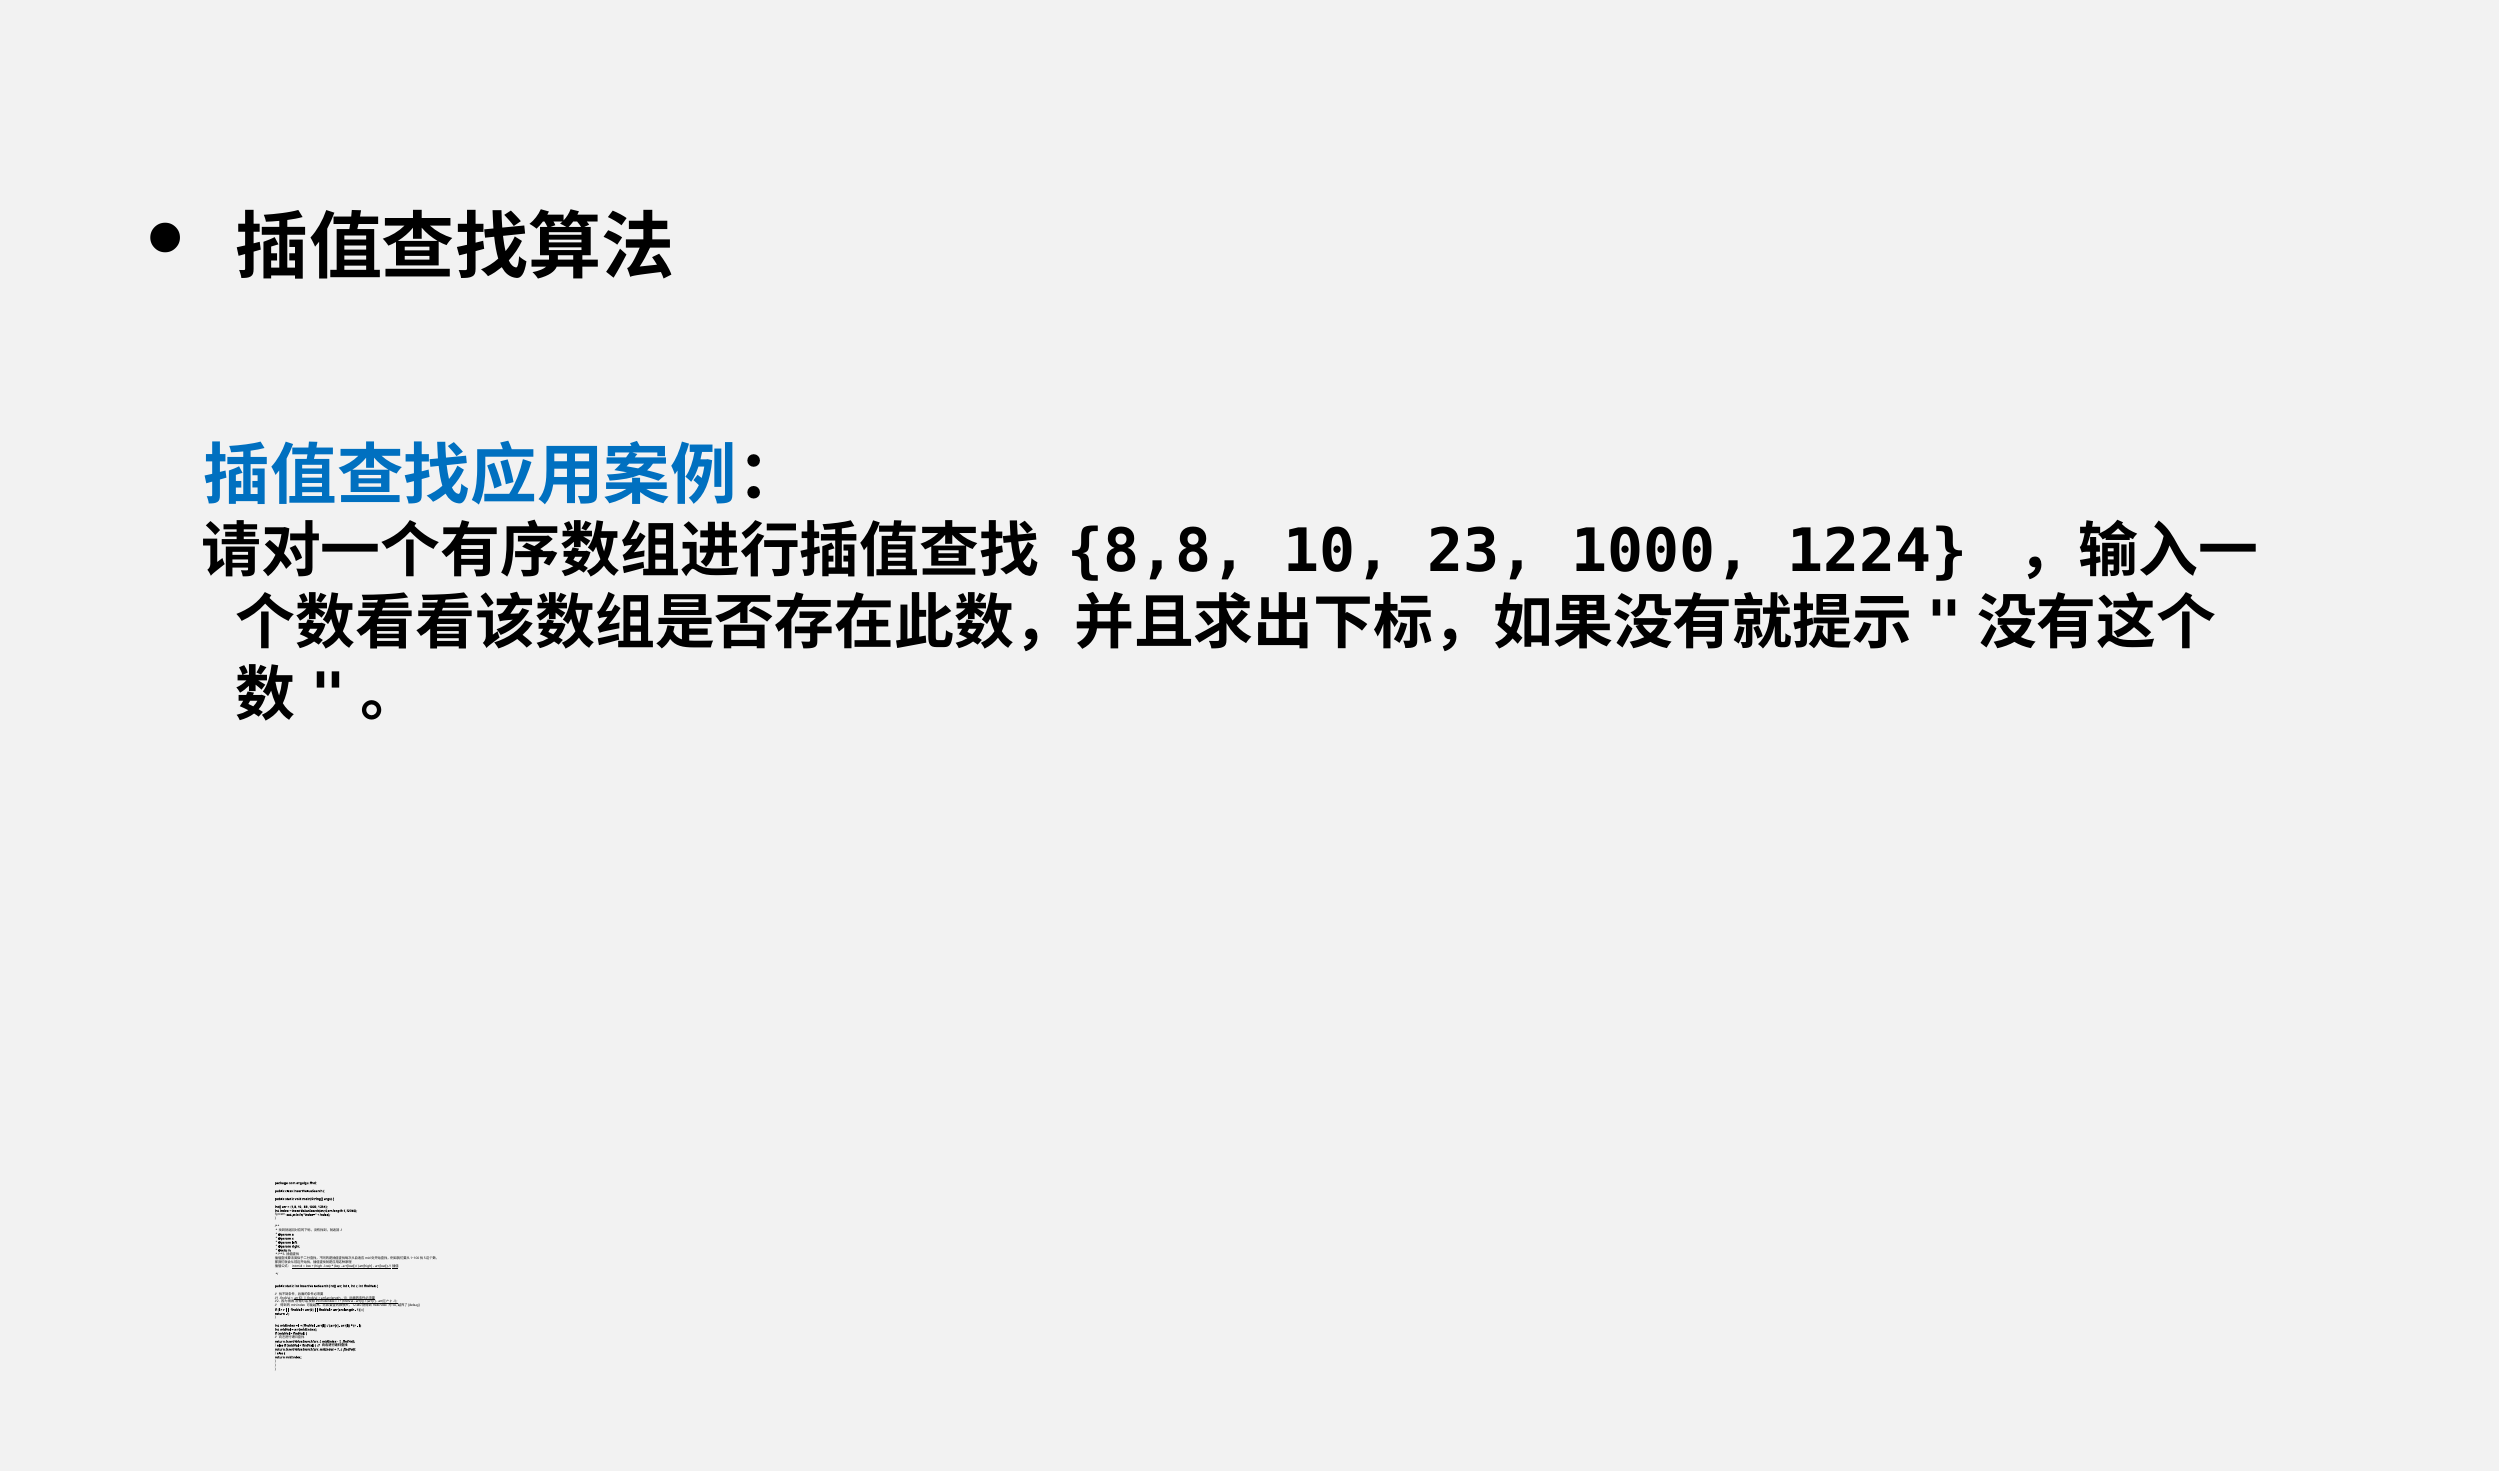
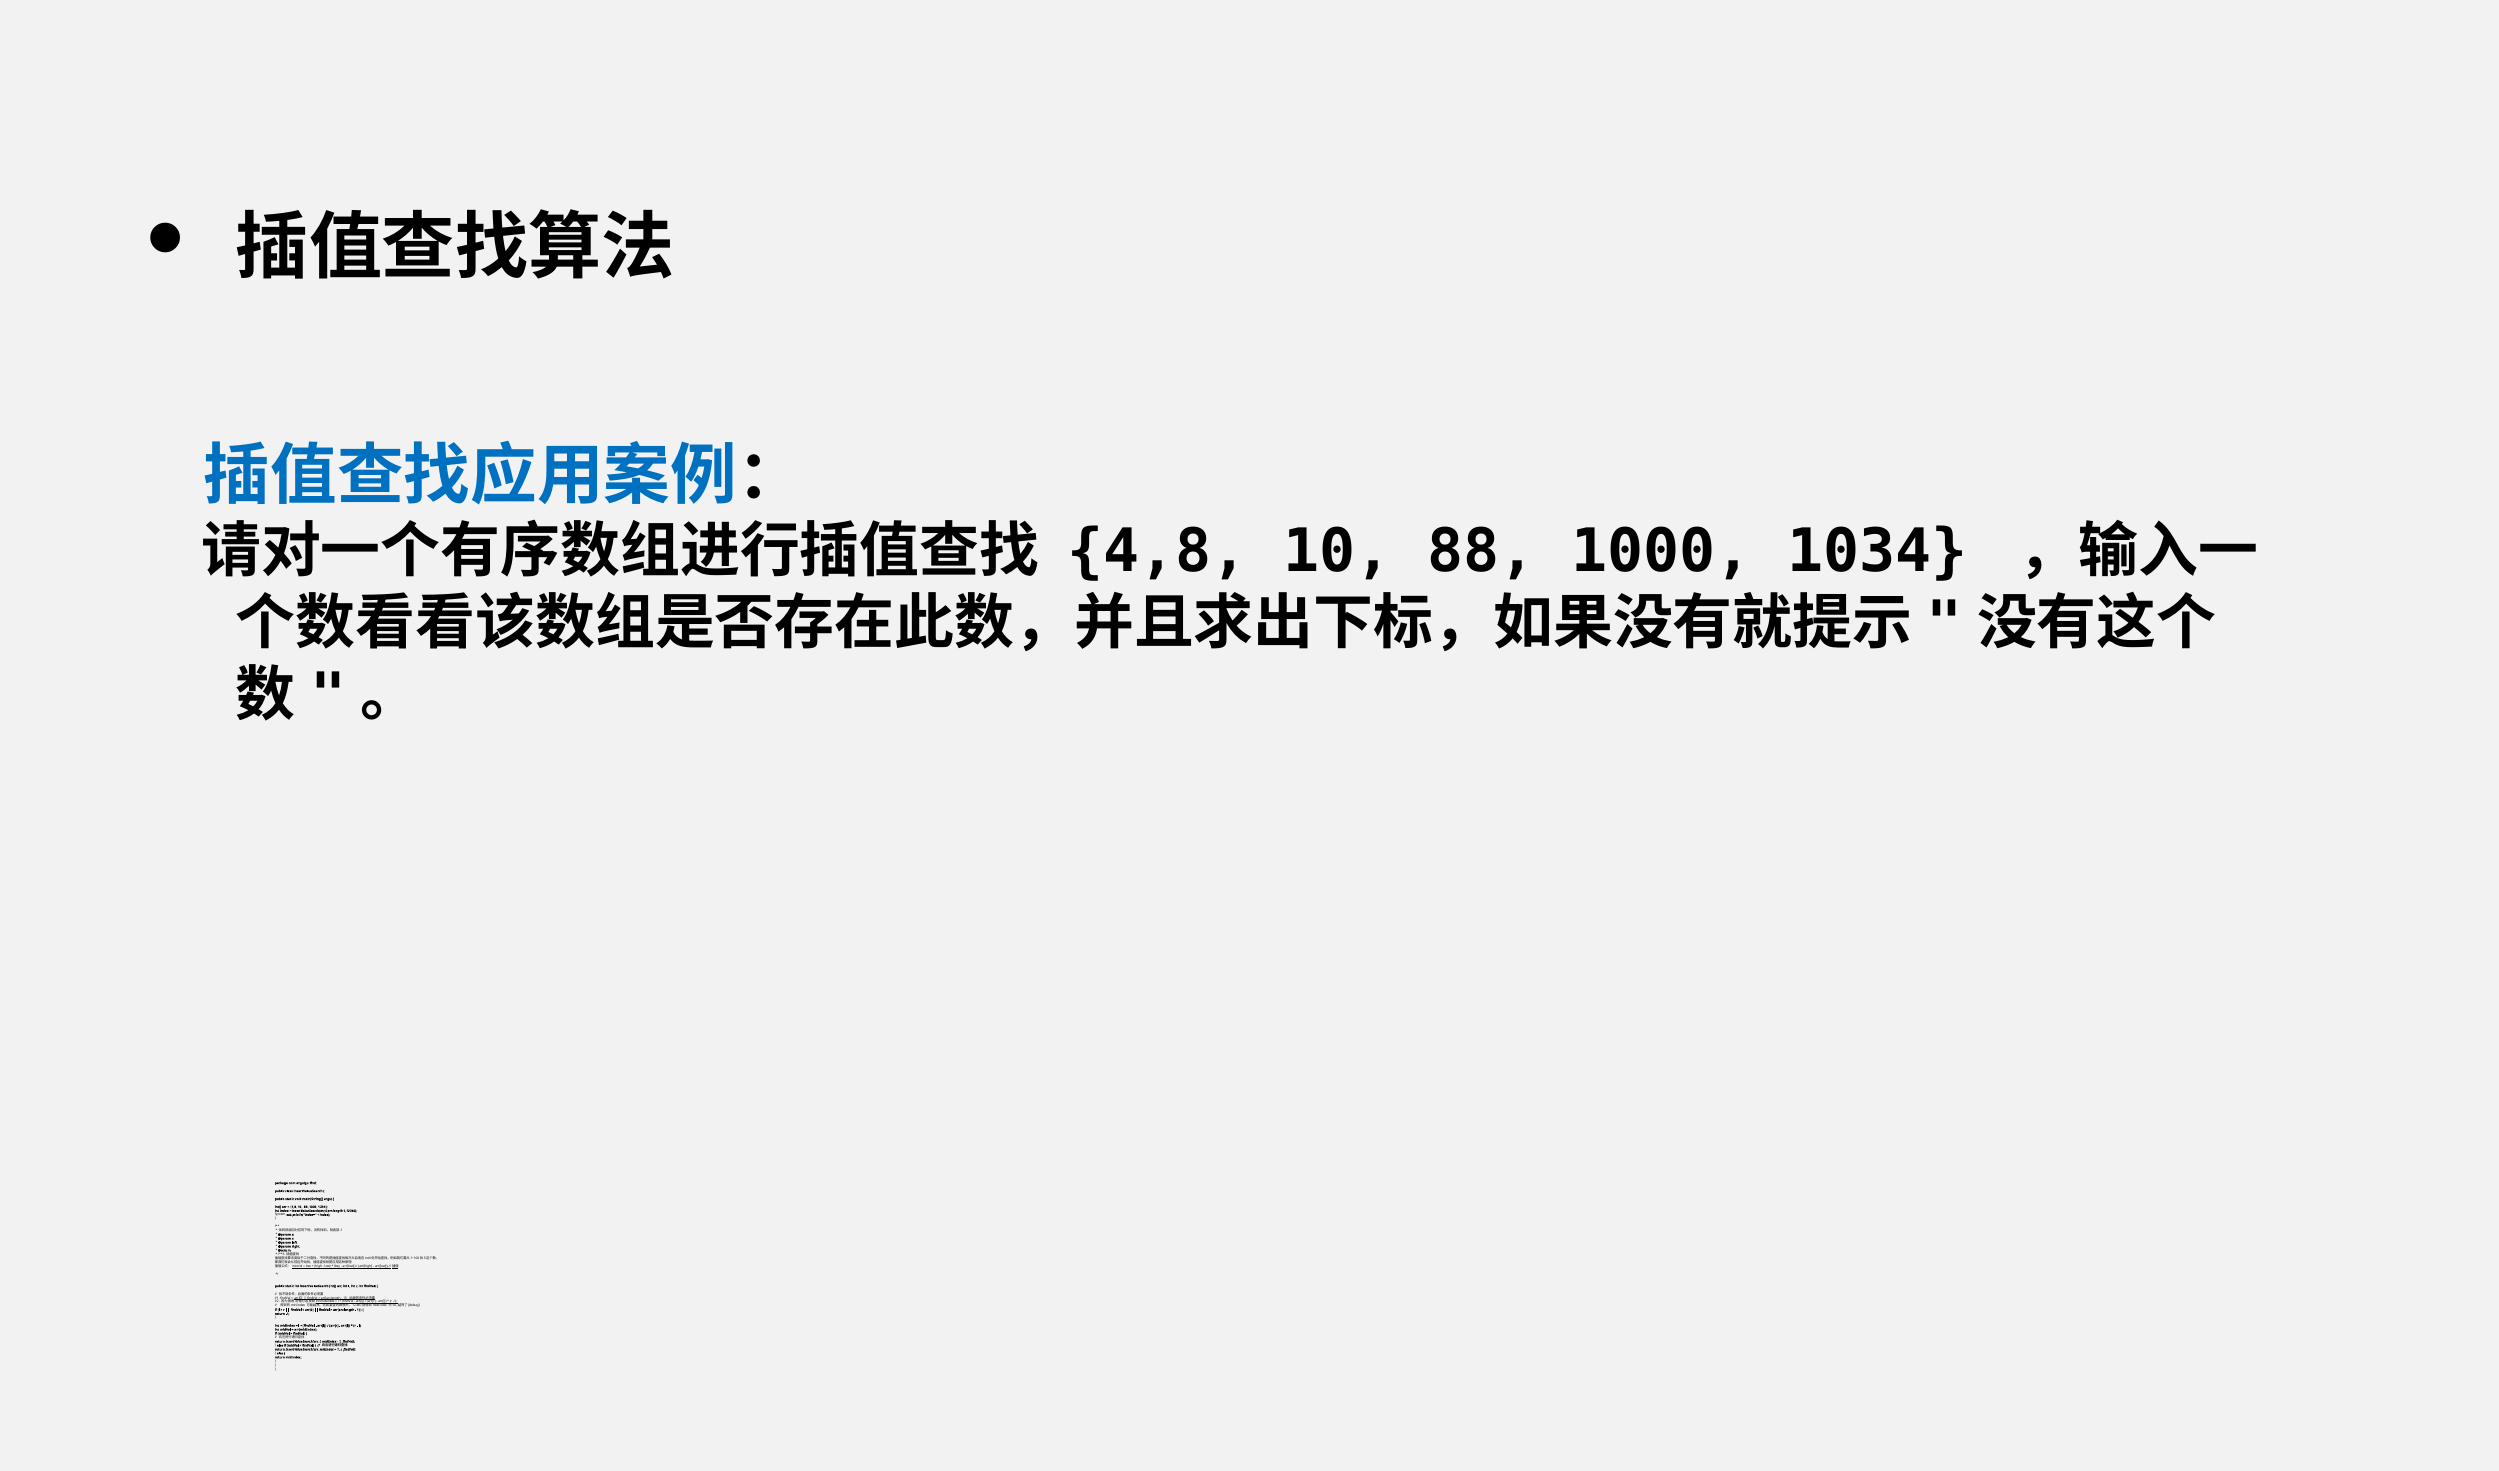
8,8: 8,8 -> 4,8
23: 23 -> 88
1224: 1224 -> 1034
